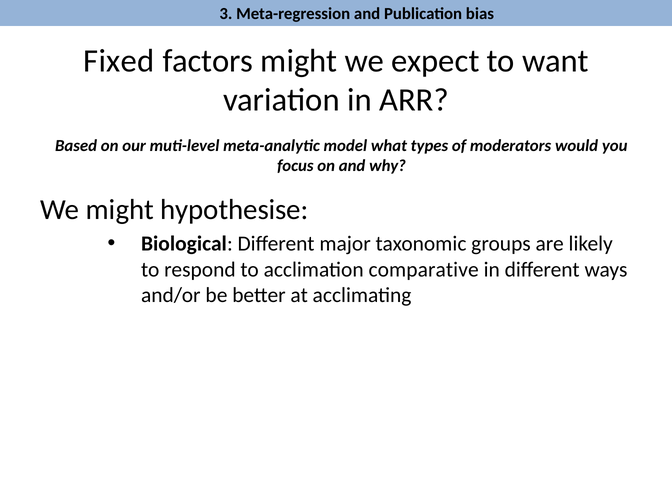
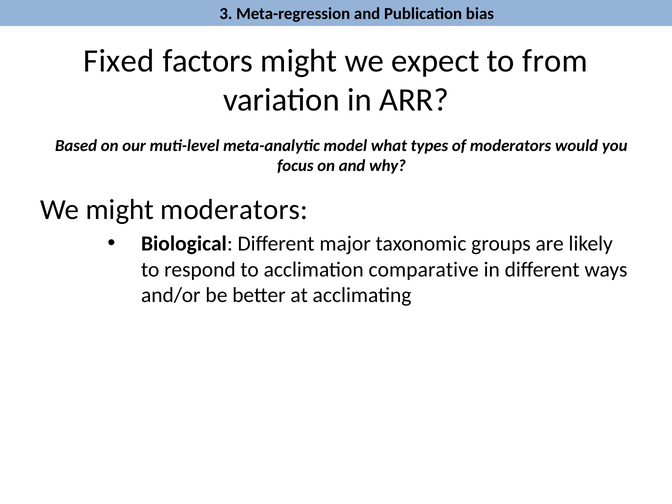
want: want -> from
might hypothesise: hypothesise -> moderators
